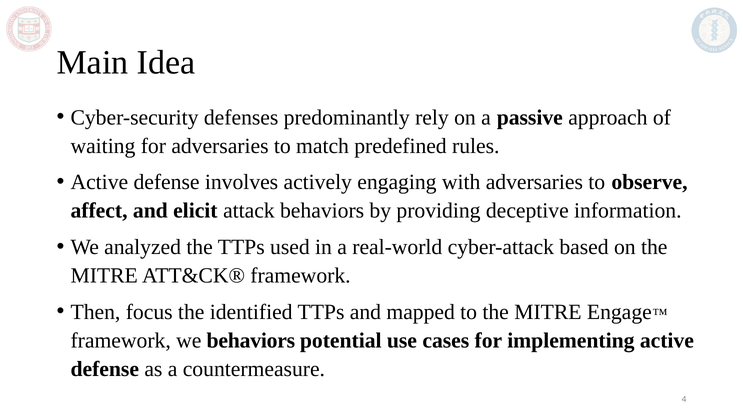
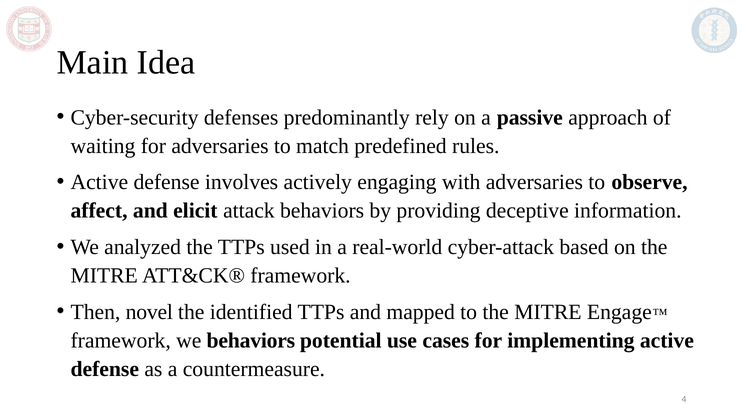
focus: focus -> novel
